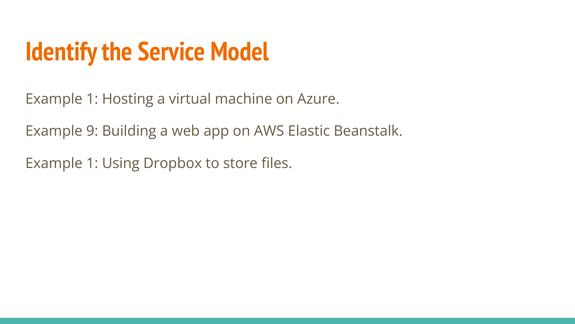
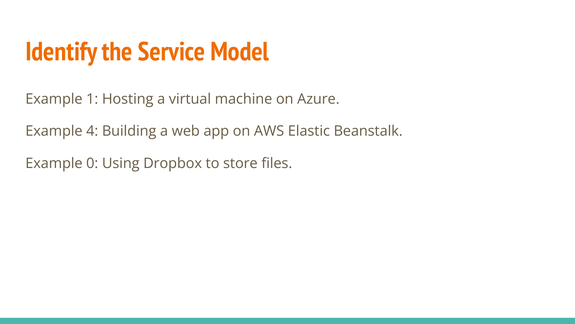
9: 9 -> 4
1 at (92, 163): 1 -> 0
